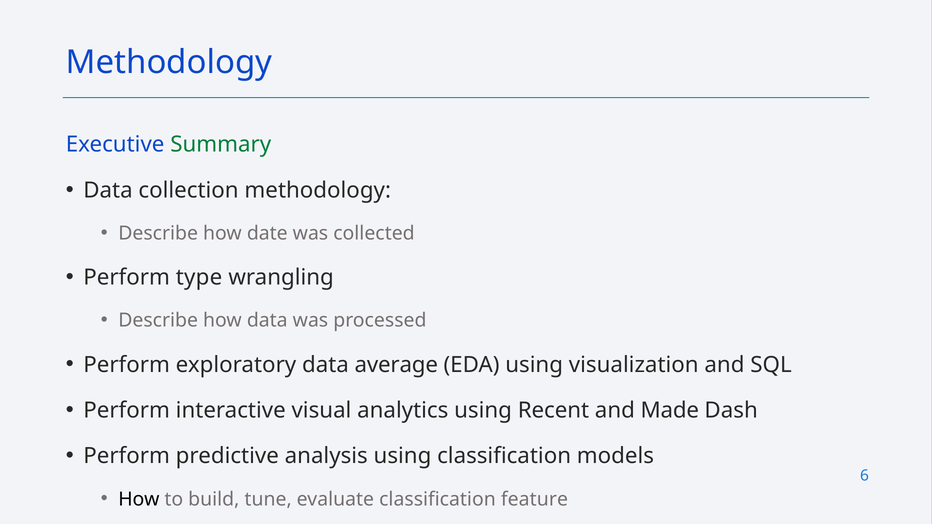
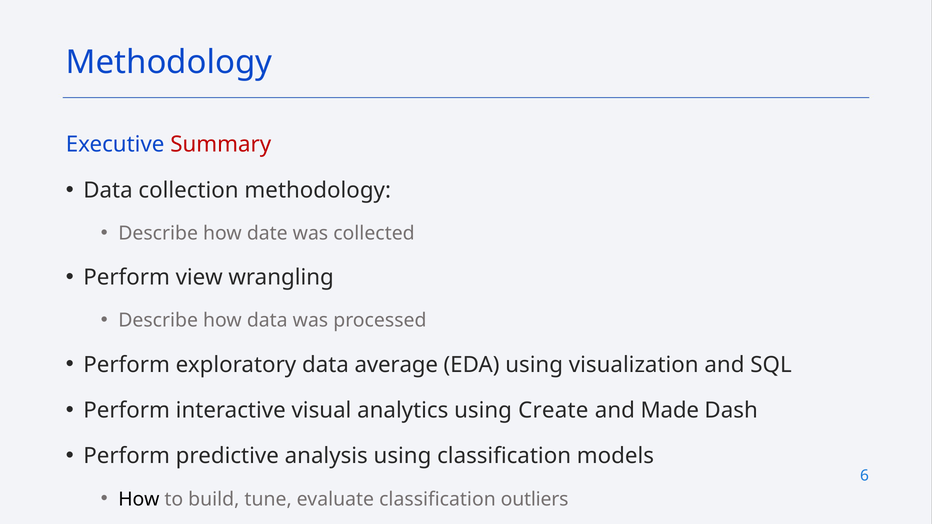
Summary colour: green -> red
type: type -> view
Recent: Recent -> Create
feature: feature -> outliers
